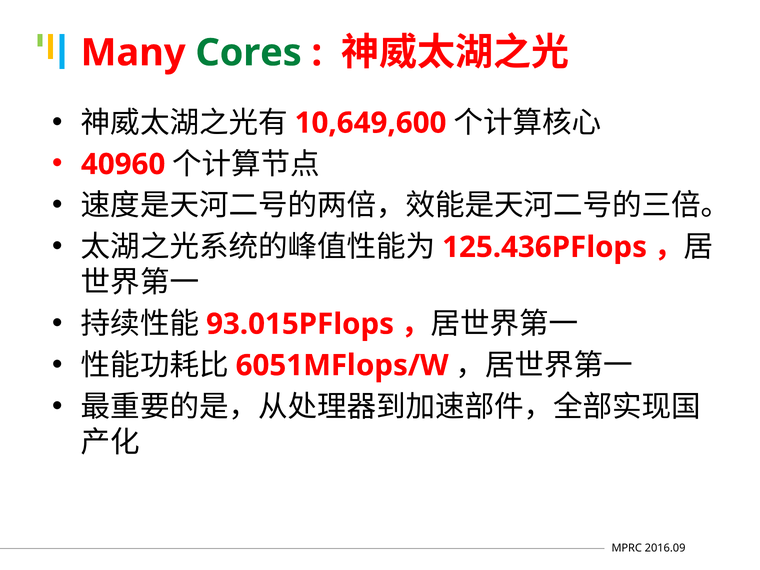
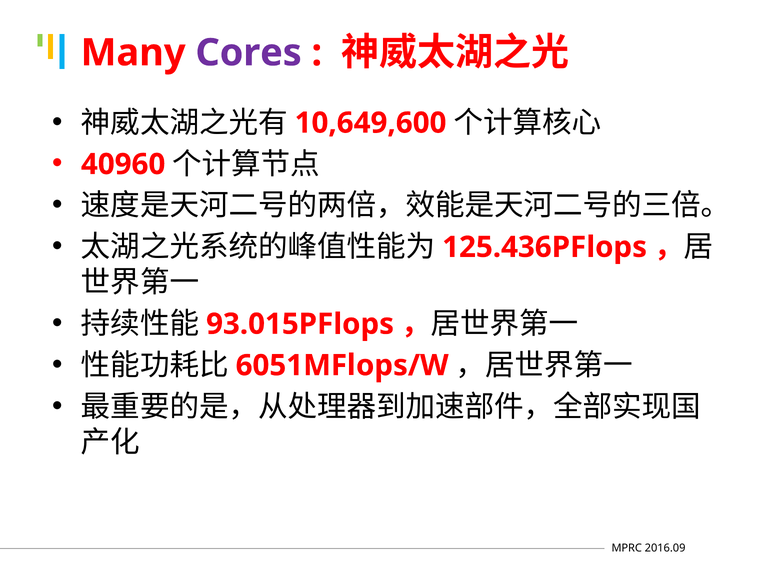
Cores colour: green -> purple
